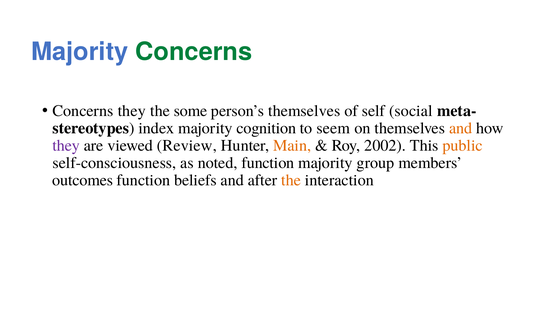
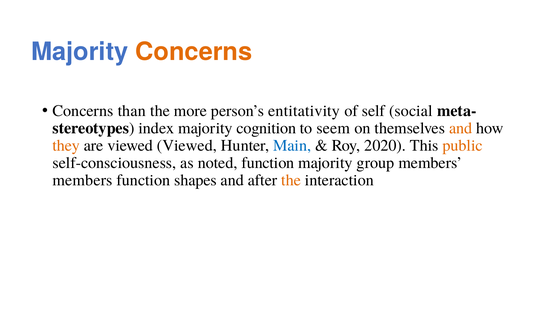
Concerns at (194, 52) colour: green -> orange
Concerns they: they -> than
some: some -> more
person’s themselves: themselves -> entitativity
they at (66, 146) colour: purple -> orange
viewed Review: Review -> Viewed
Main colour: orange -> blue
2002: 2002 -> 2020
outcomes at (83, 180): outcomes -> members
beliefs: beliefs -> shapes
